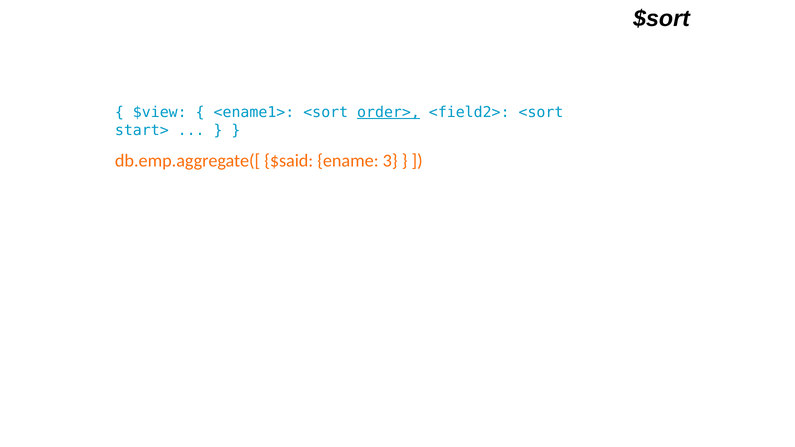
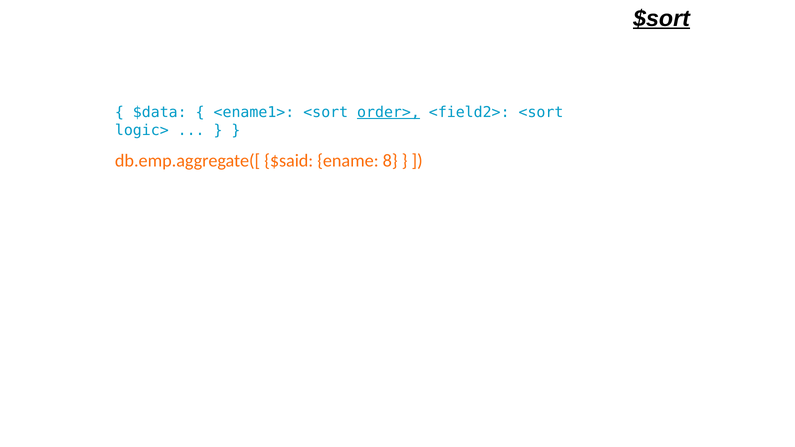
$sort underline: none -> present
$view: $view -> $data
start>: start> -> logic>
3: 3 -> 8
